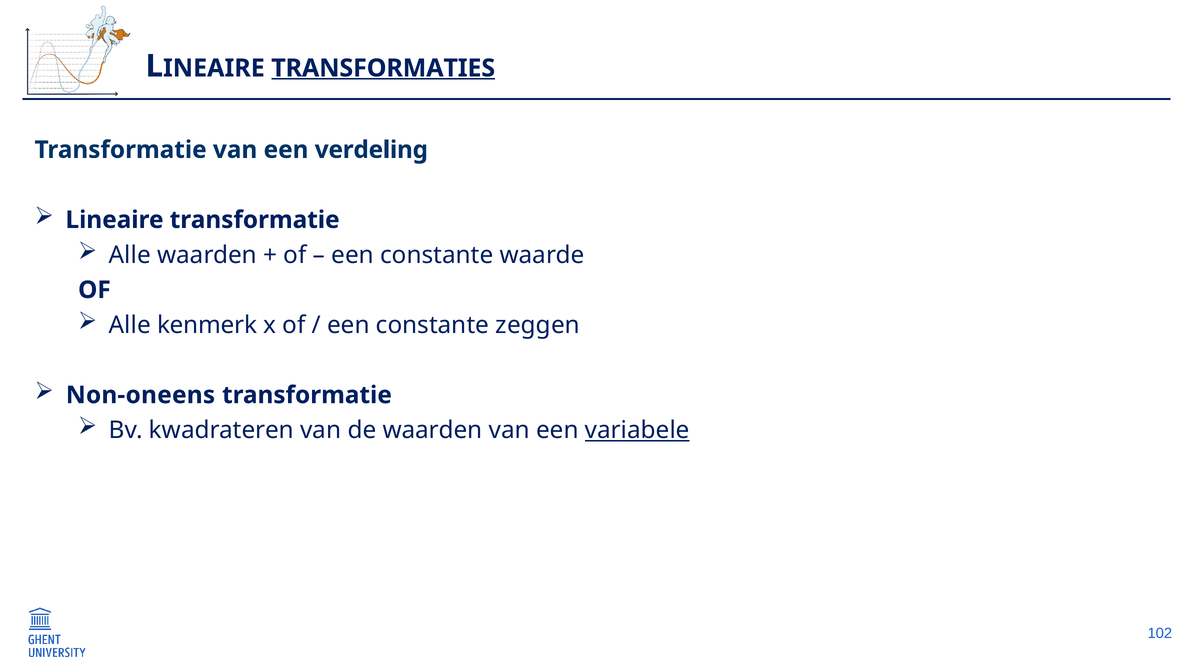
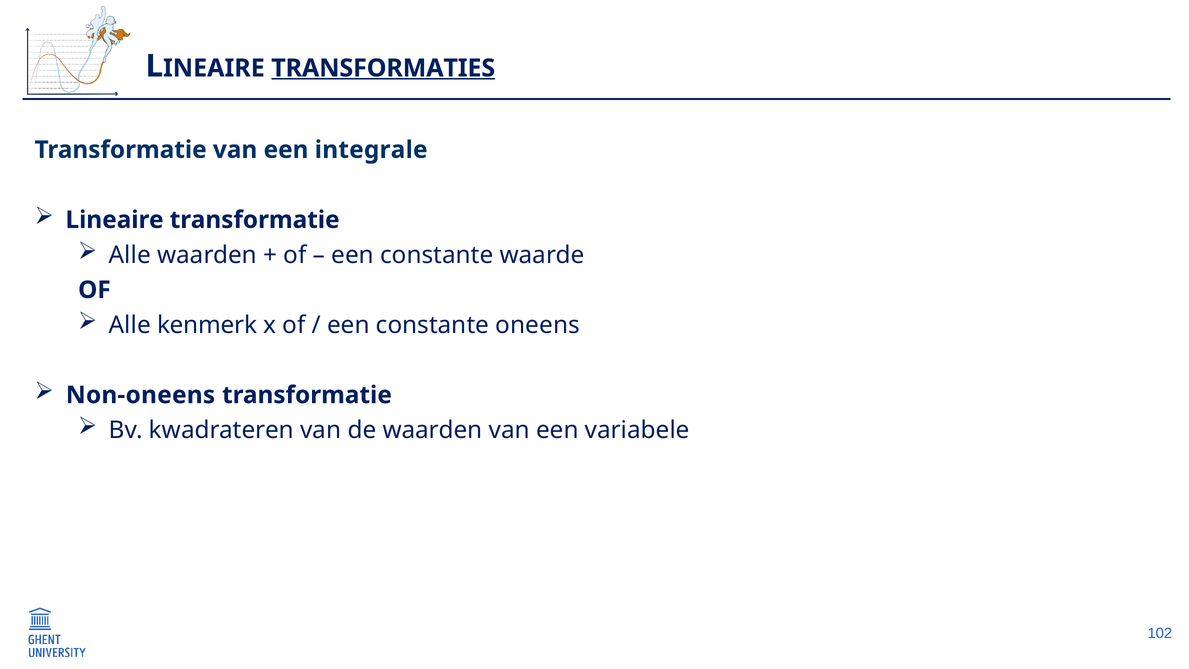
verdeling: verdeling -> integrale
zeggen: zeggen -> oneens
variabele underline: present -> none
